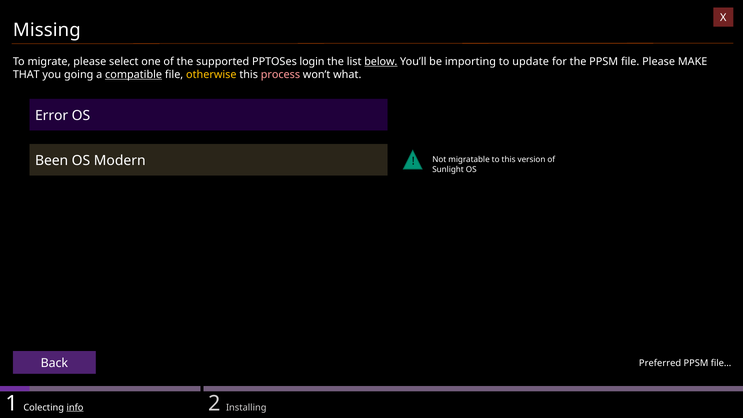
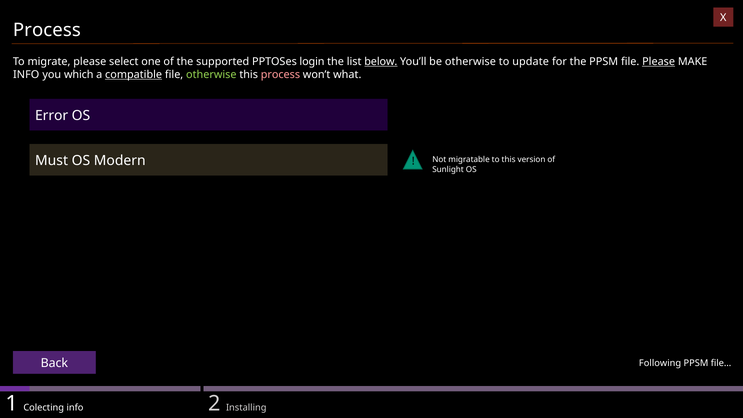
Missing at (47, 30): Missing -> Process
be importing: importing -> otherwise
Please at (659, 61) underline: none -> present
THAT at (26, 75): THAT -> INFO
going: going -> which
otherwise at (211, 75) colour: yellow -> light green
Been: Been -> Must
Preferred: Preferred -> Following
info at (75, 407) underline: present -> none
